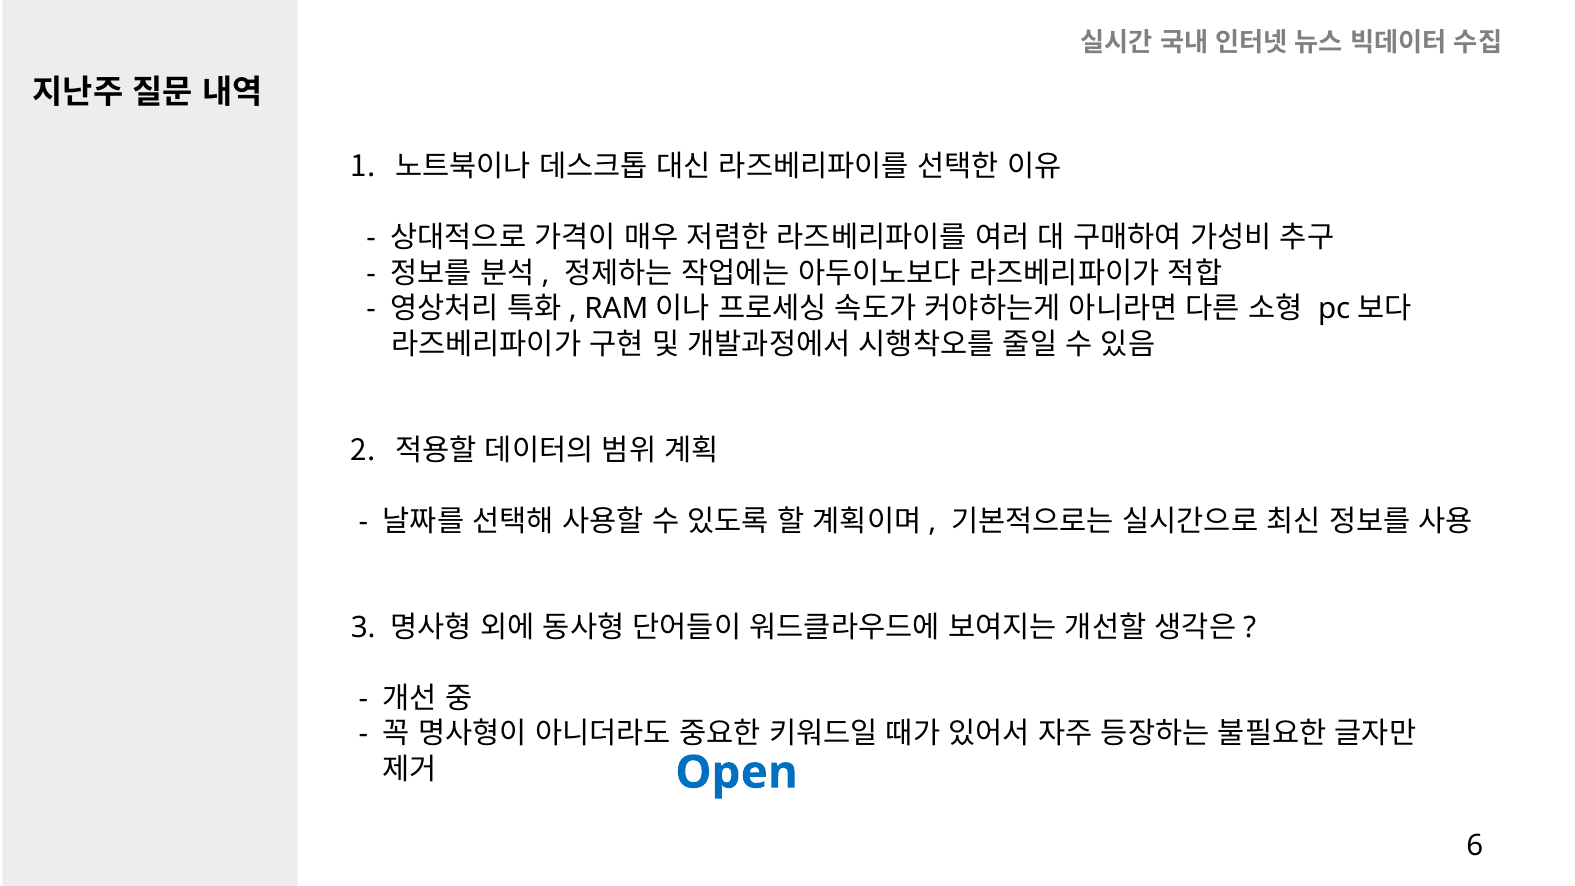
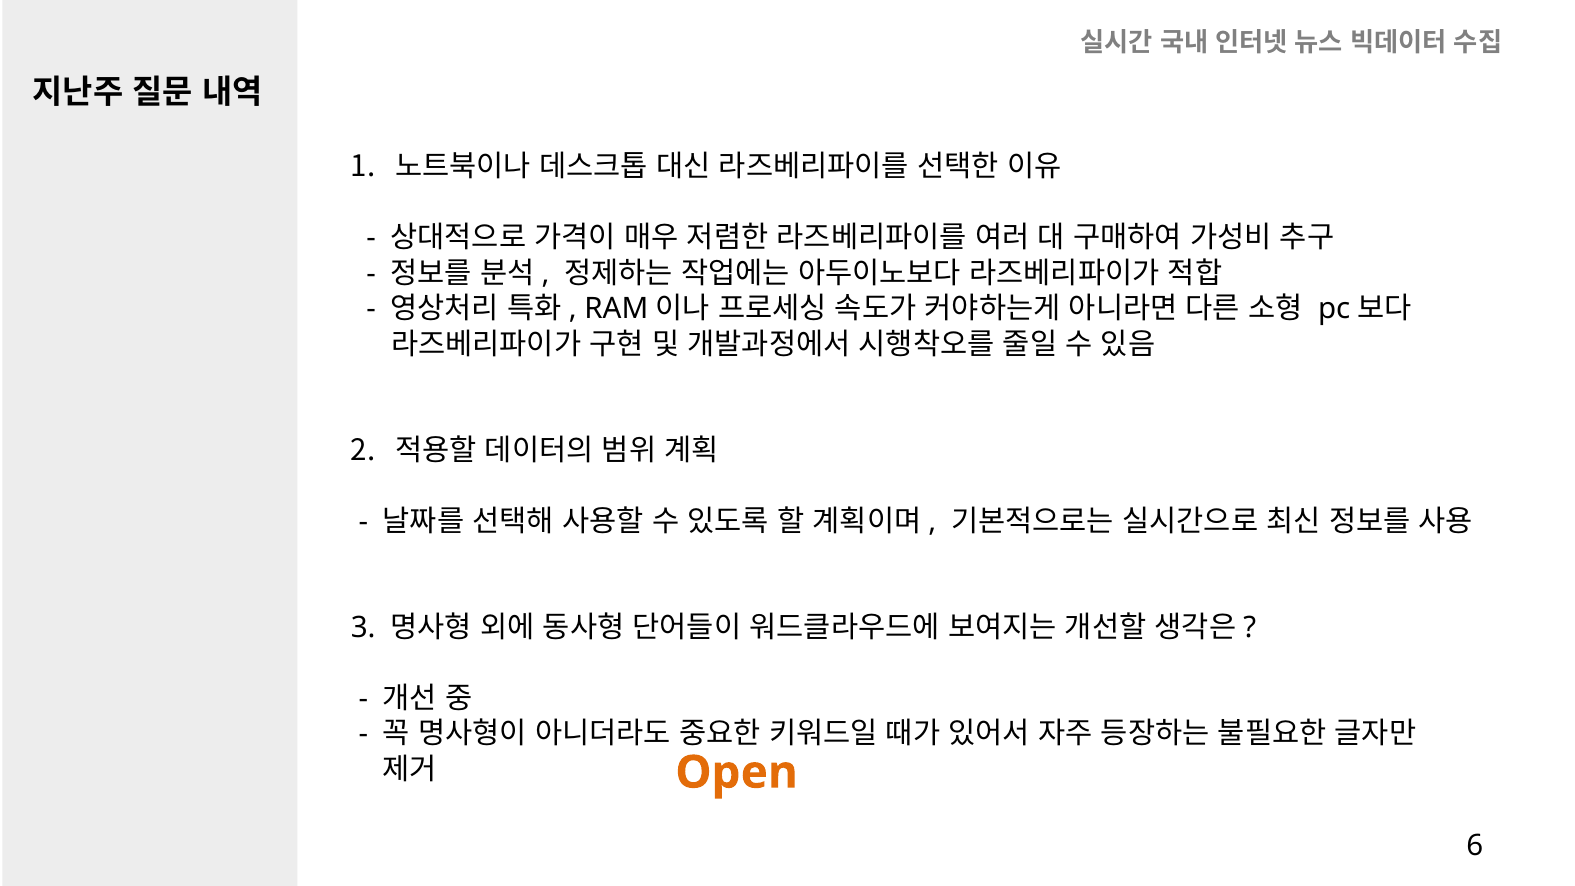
Open colour: blue -> orange
